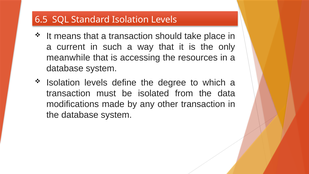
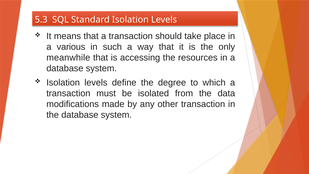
6.5: 6.5 -> 5.3
current: current -> various
